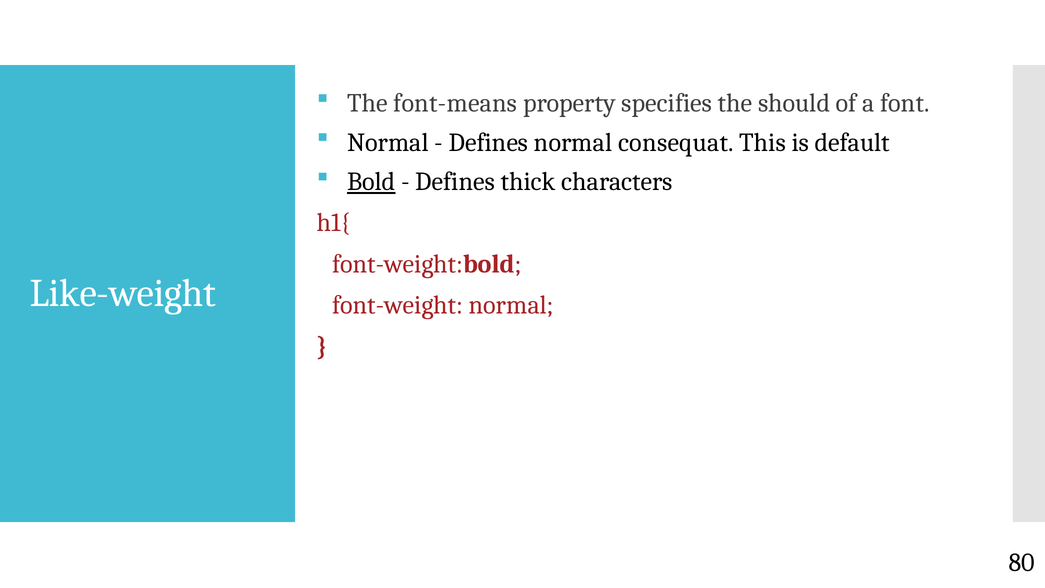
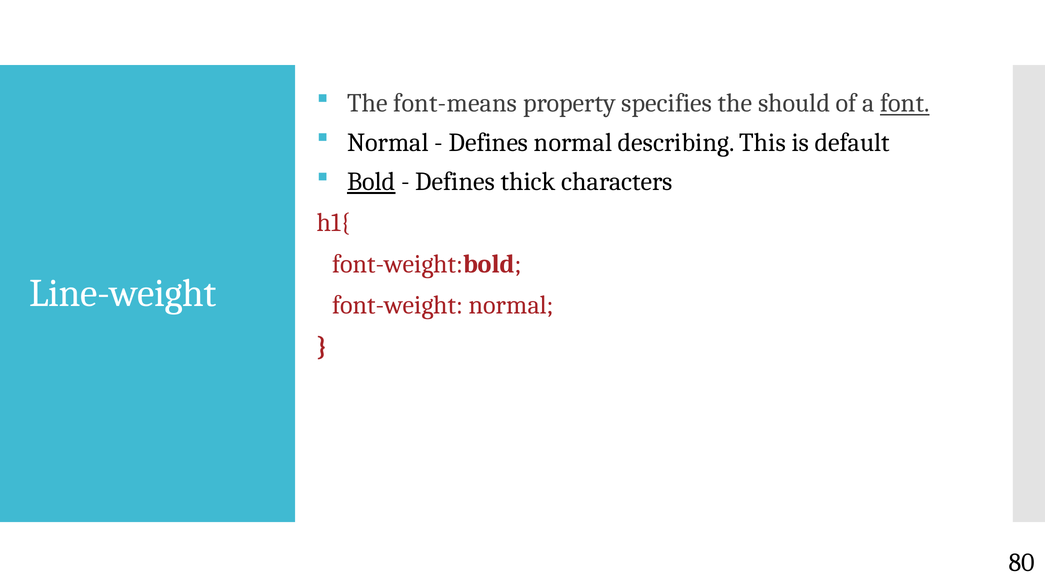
font underline: none -> present
consequat: consequat -> describing
Like-weight: Like-weight -> Line-weight
